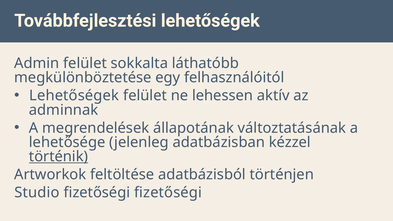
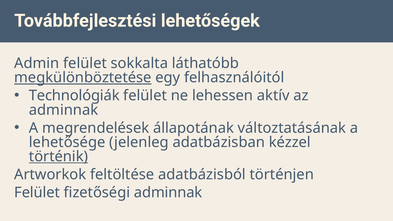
megkülönböztetése underline: none -> present
Lehetőségek at (74, 96): Lehetőségek -> Technológiák
Studio at (37, 193): Studio -> Felület
fizetőségi fizetőségi: fizetőségi -> adminnak
